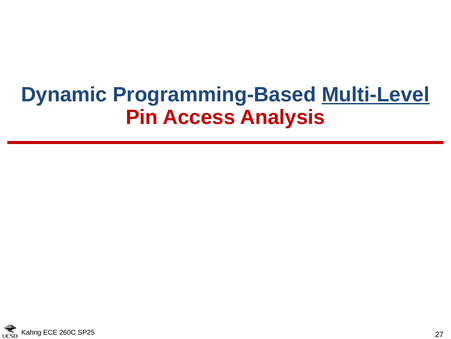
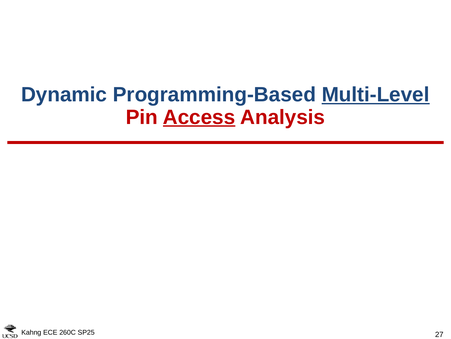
Access underline: none -> present
